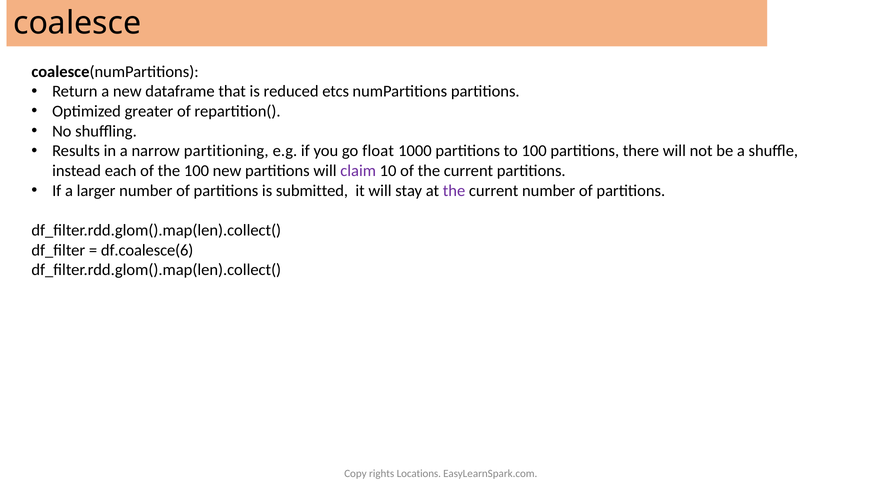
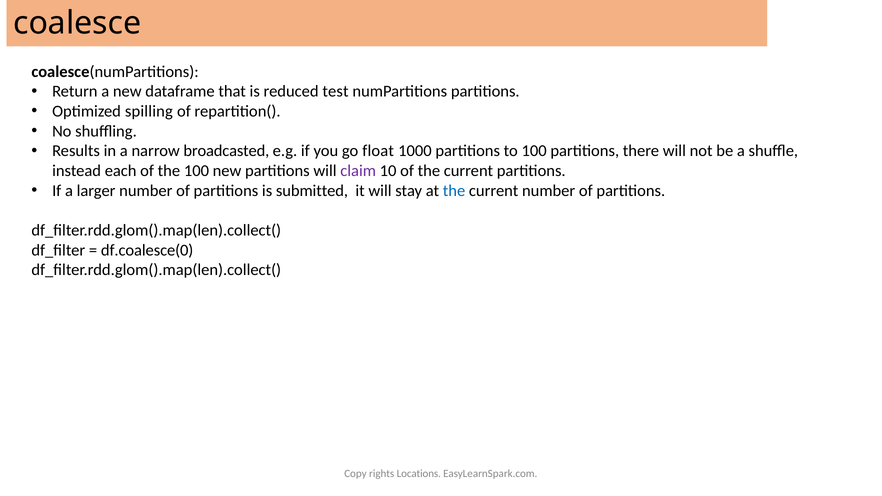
etcs: etcs -> test
greater: greater -> spilling
partitioning: partitioning -> broadcasted
the at (454, 191) colour: purple -> blue
df.coalesce(6: df.coalesce(6 -> df.coalesce(0
